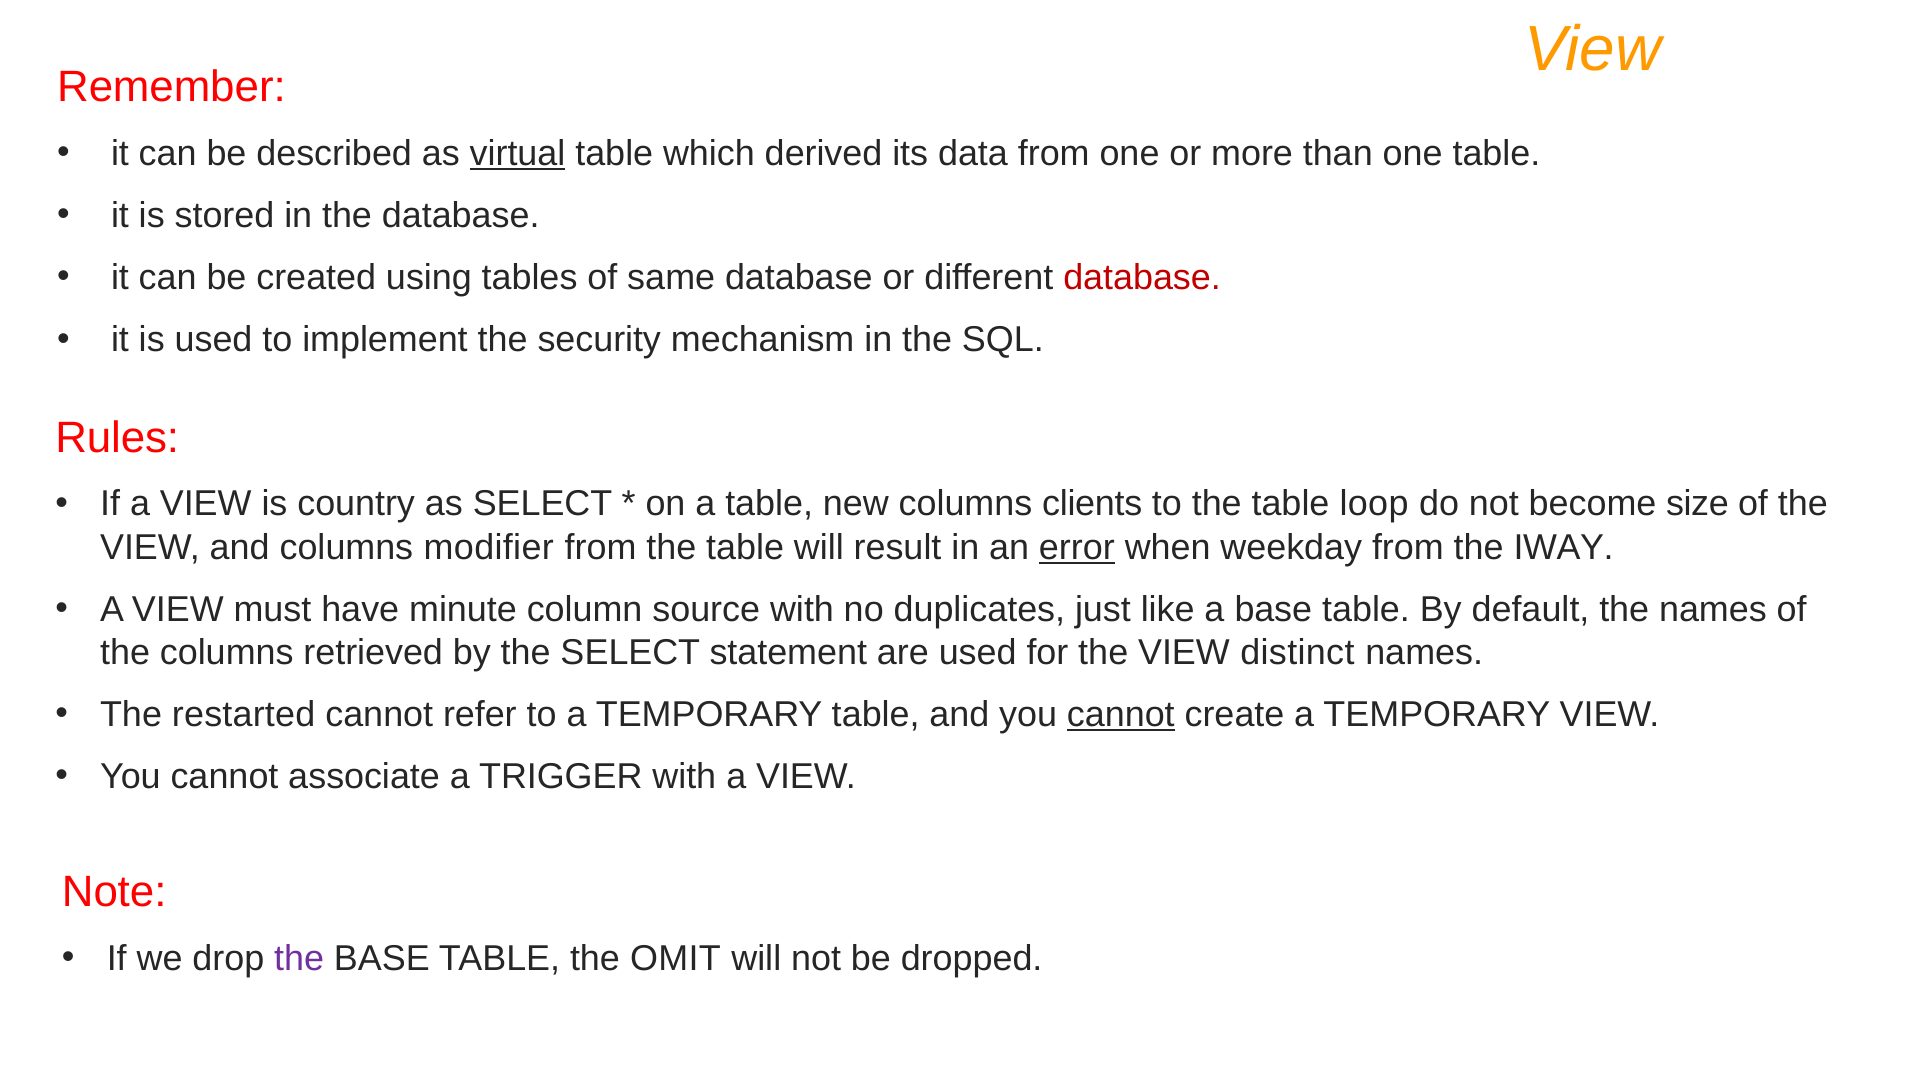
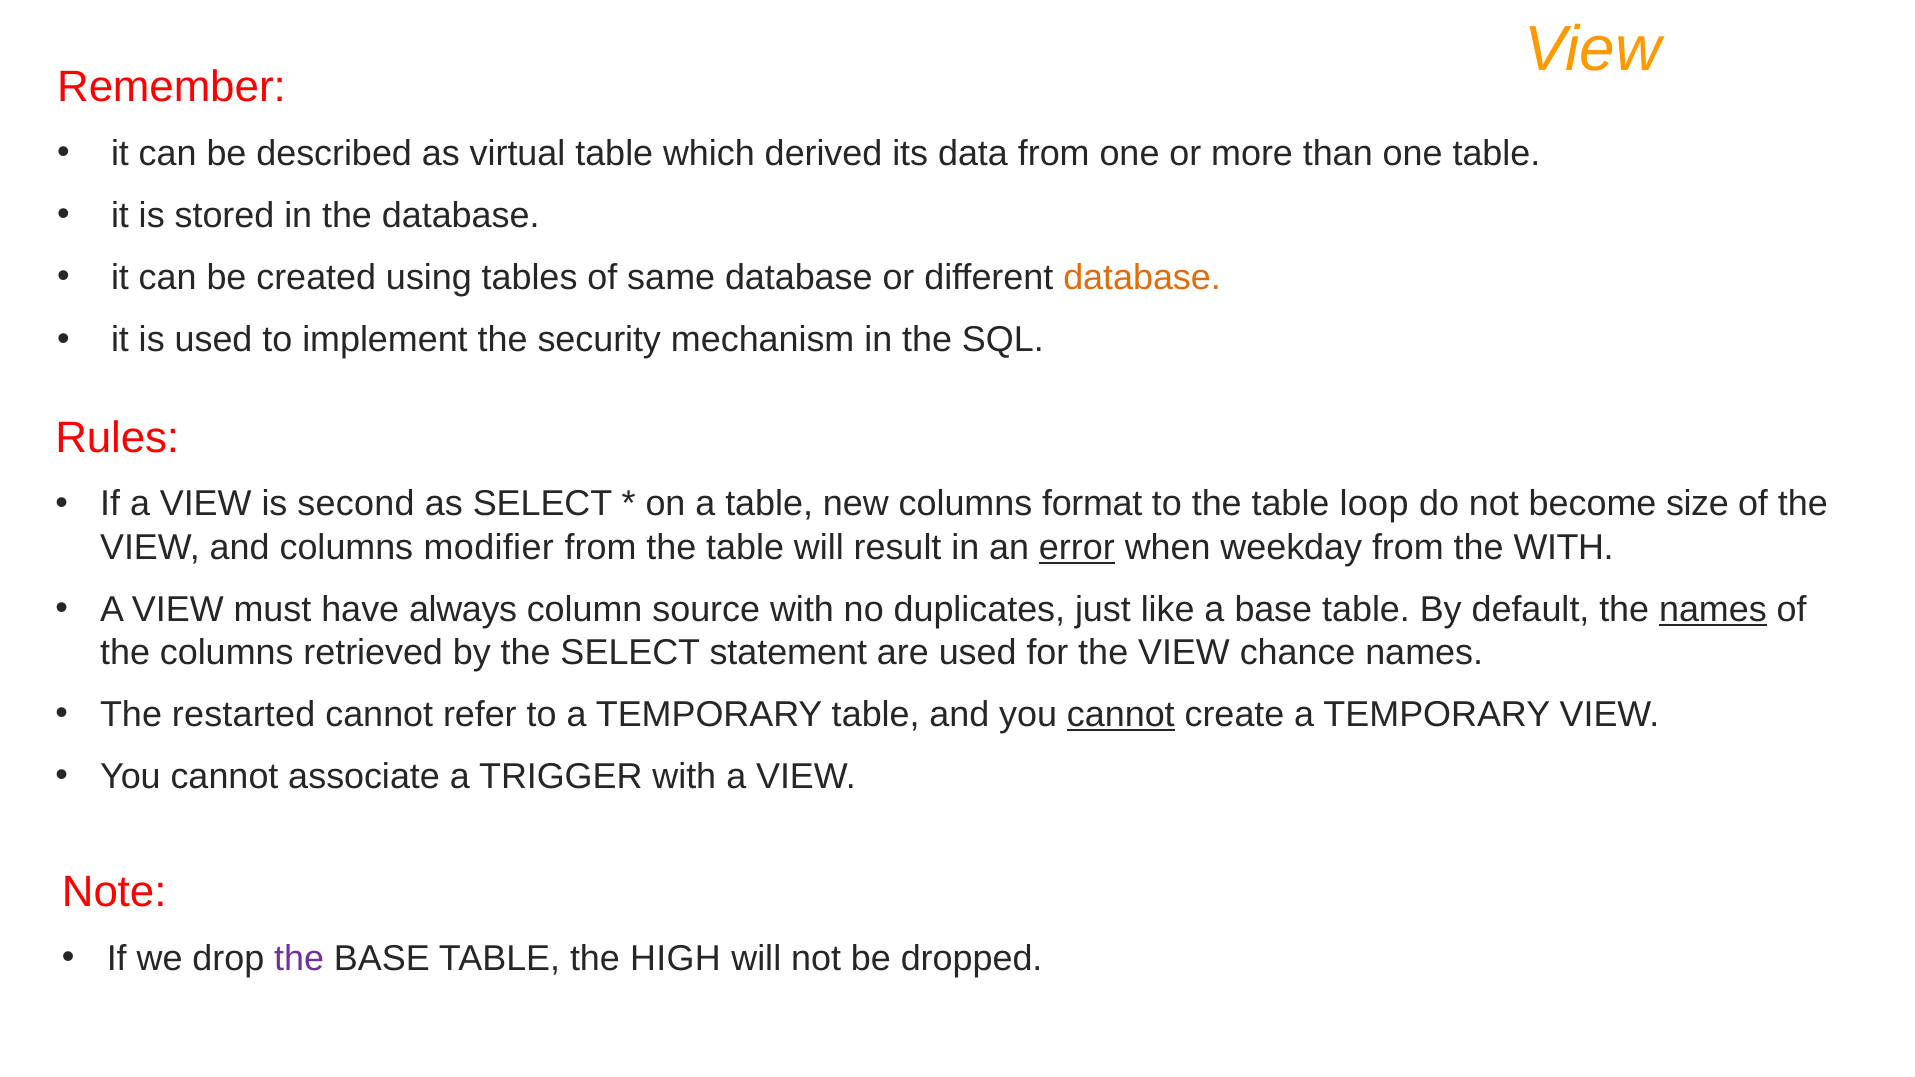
virtual underline: present -> none
database at (1142, 278) colour: red -> orange
country: country -> second
clients: clients -> format
the IWAY: IWAY -> WITH
minute: minute -> always
names at (1713, 609) underline: none -> present
distinct: distinct -> chance
OMIT: OMIT -> HIGH
